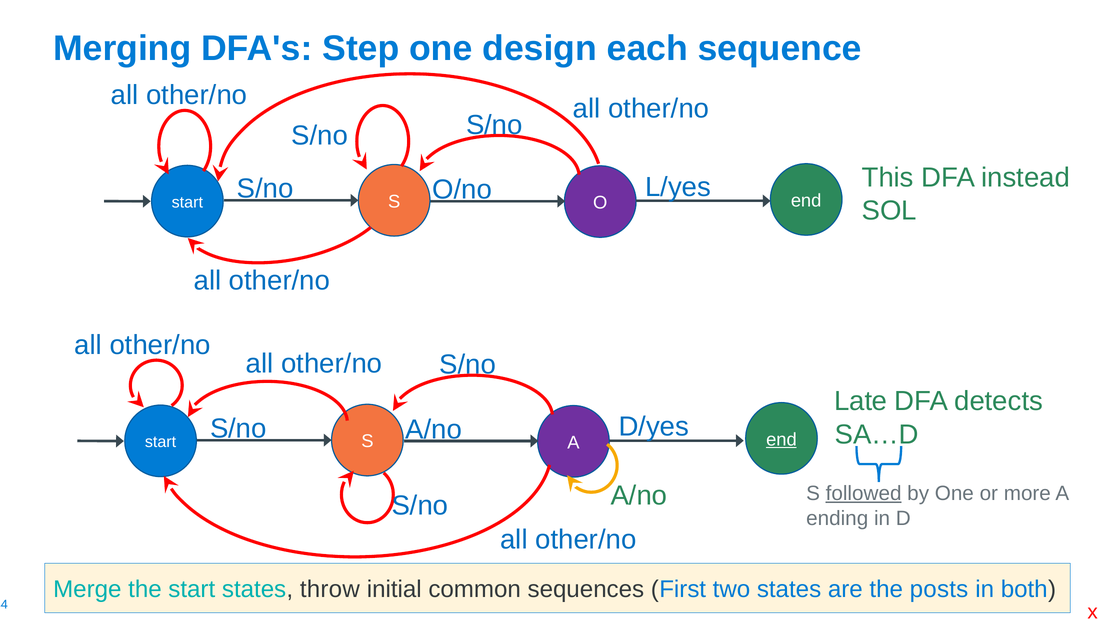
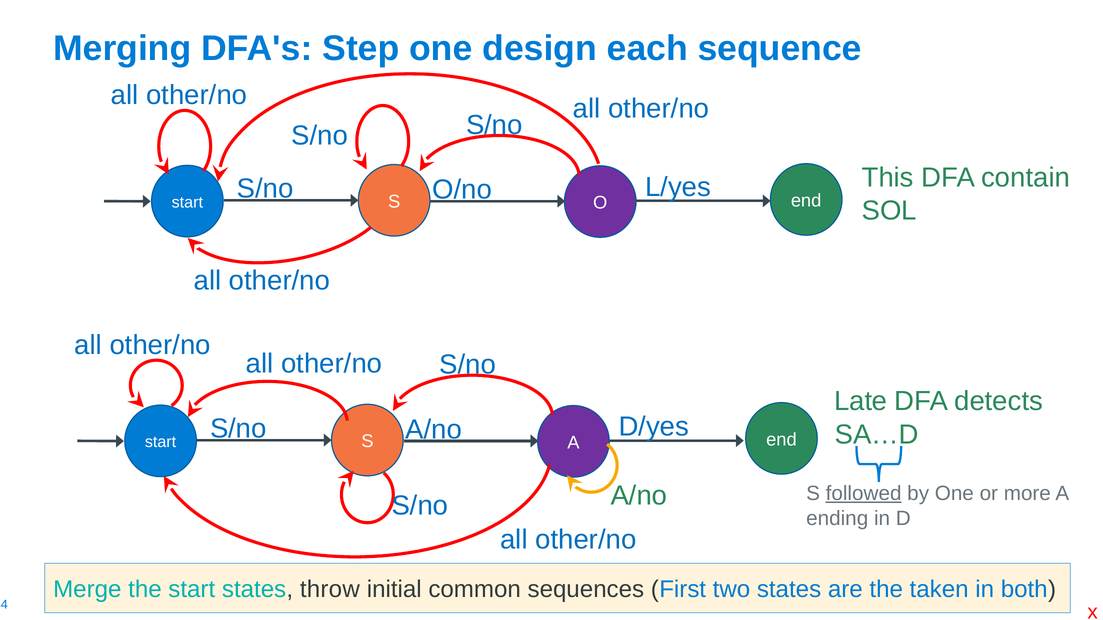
instead: instead -> contain
end at (781, 440) underline: present -> none
posts: posts -> taken
